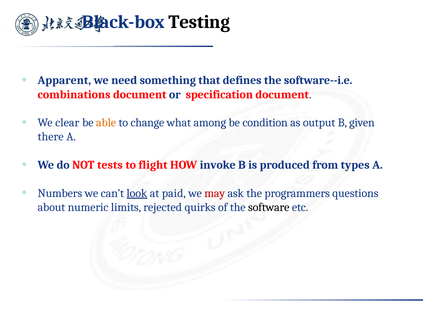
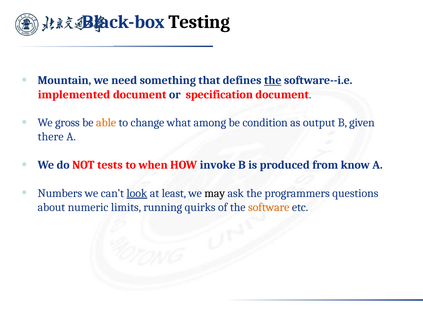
Apparent: Apparent -> Mountain
the at (273, 80) underline: none -> present
combinations: combinations -> implemented
clear: clear -> gross
flight: flight -> when
types: types -> know
paid: paid -> least
may colour: red -> black
rejected: rejected -> running
software colour: black -> orange
